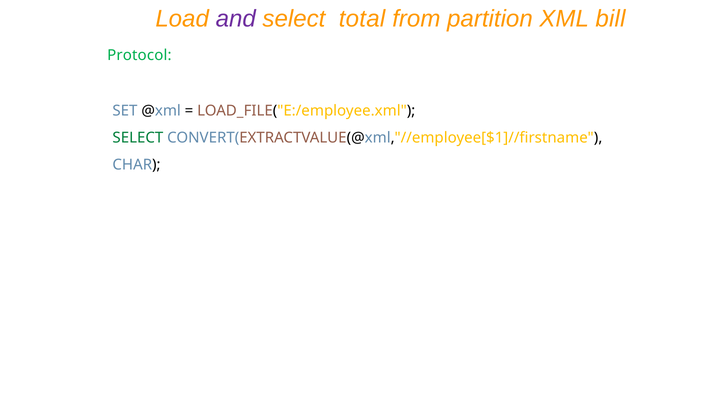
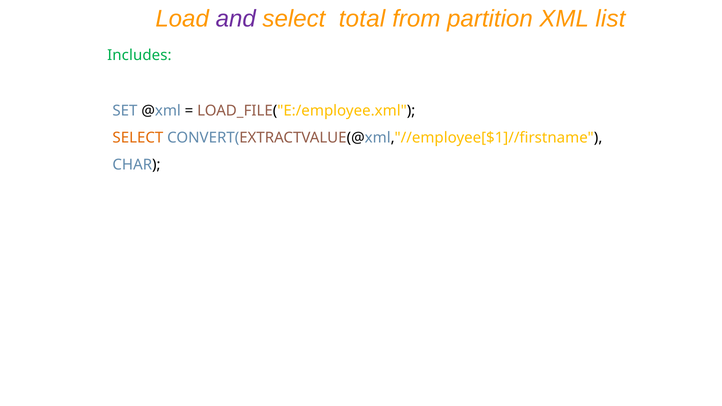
bill: bill -> list
Protocol: Protocol -> Includes
SELECT at (138, 138) colour: green -> orange
